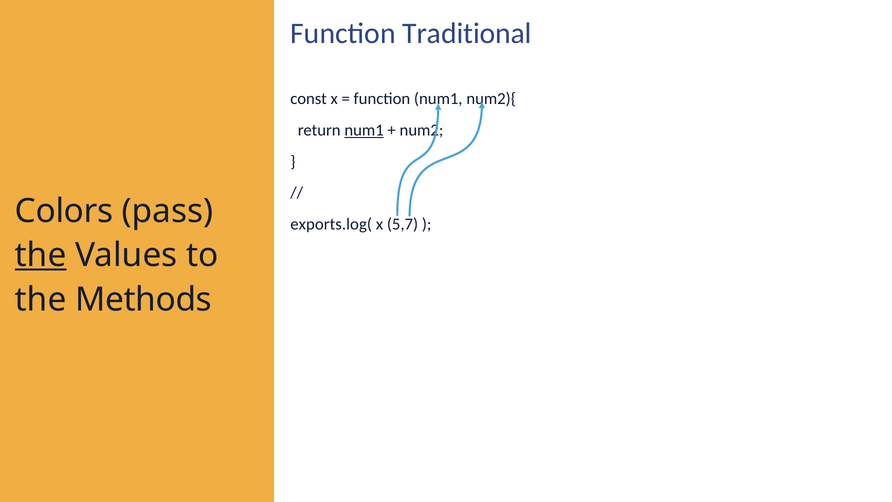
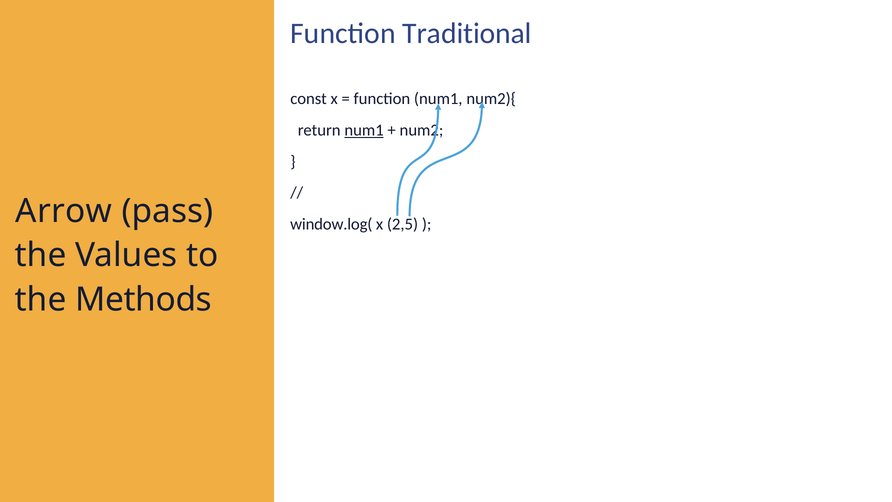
Colors: Colors -> Arrow
exports.log(: exports.log( -> window.log(
5,7: 5,7 -> 2,5
the at (41, 255) underline: present -> none
